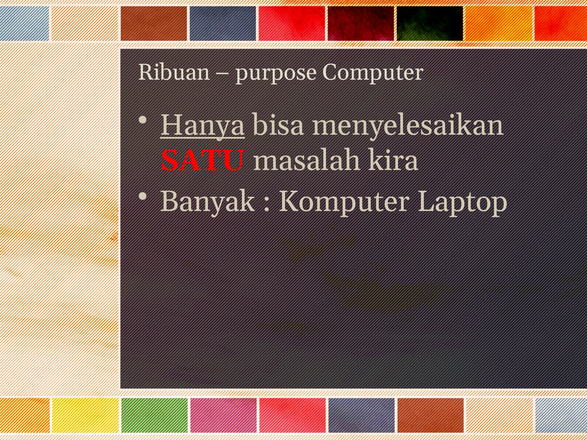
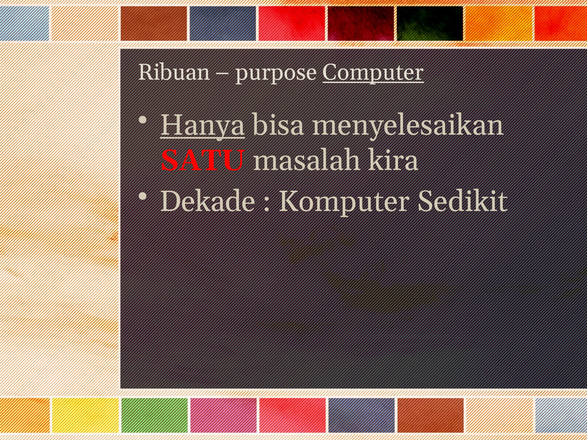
Computer underline: none -> present
Banyak: Banyak -> Dekade
Laptop: Laptop -> Sedikit
